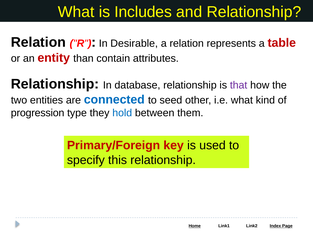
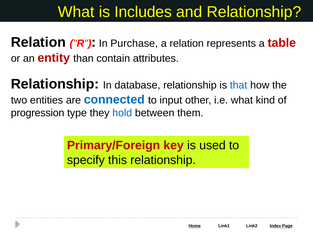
Desirable: Desirable -> Purchase
that colour: purple -> blue
seed: seed -> input
